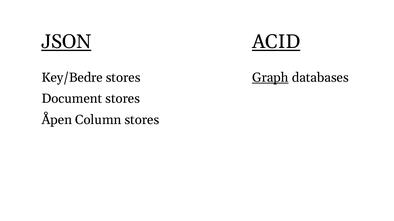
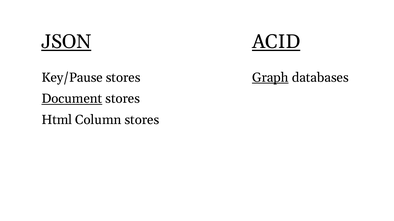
Key/Bedre: Key/Bedre -> Key/Pause
Document underline: none -> present
Åpen: Åpen -> Html
